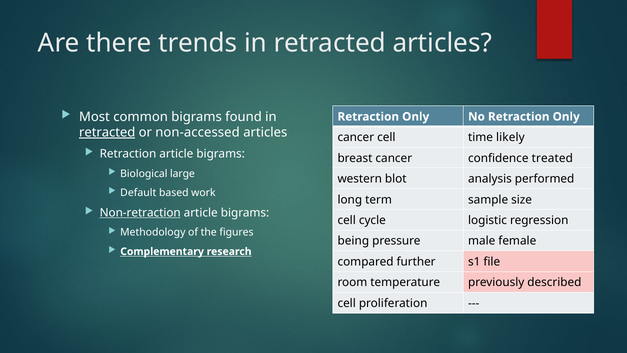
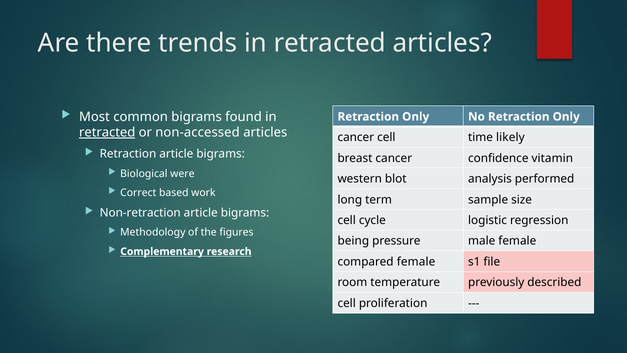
treated: treated -> vitamin
large: large -> were
Default: Default -> Correct
Non-retraction underline: present -> none
compared further: further -> female
